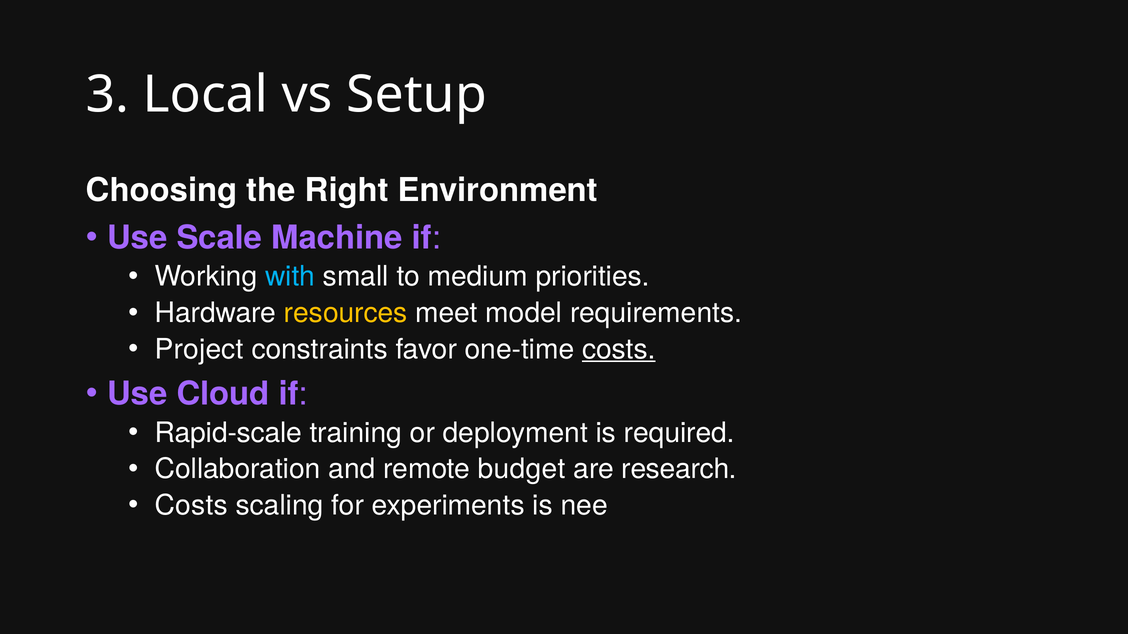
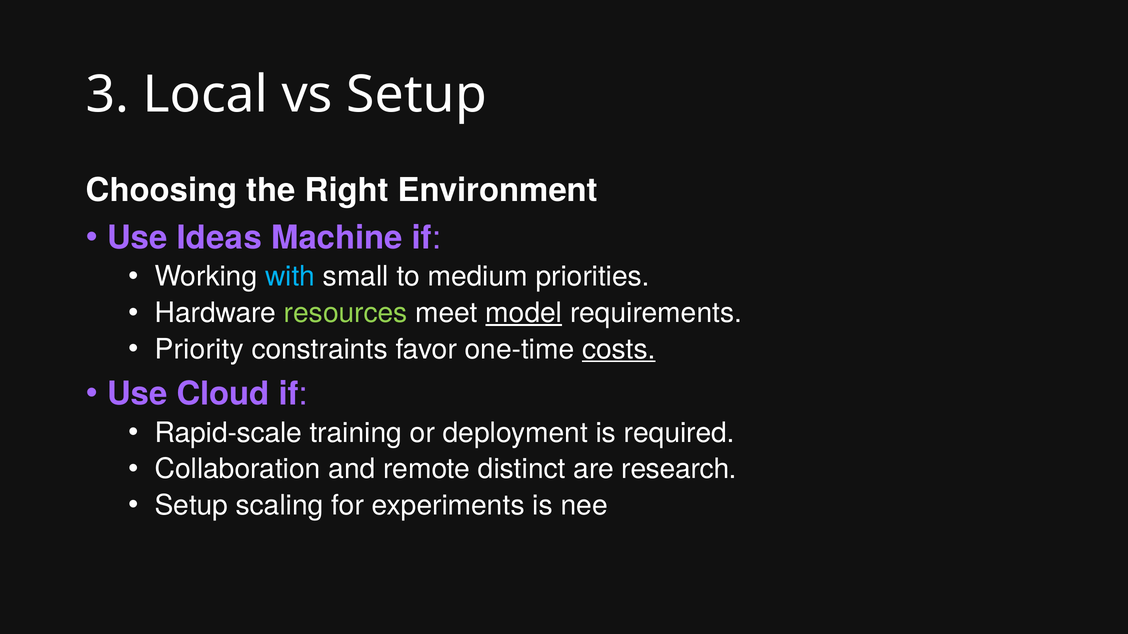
Scale: Scale -> Ideas
resources colour: yellow -> light green
model underline: none -> present
Project: Project -> Priority
budget: budget -> distinct
Costs at (191, 506): Costs -> Setup
